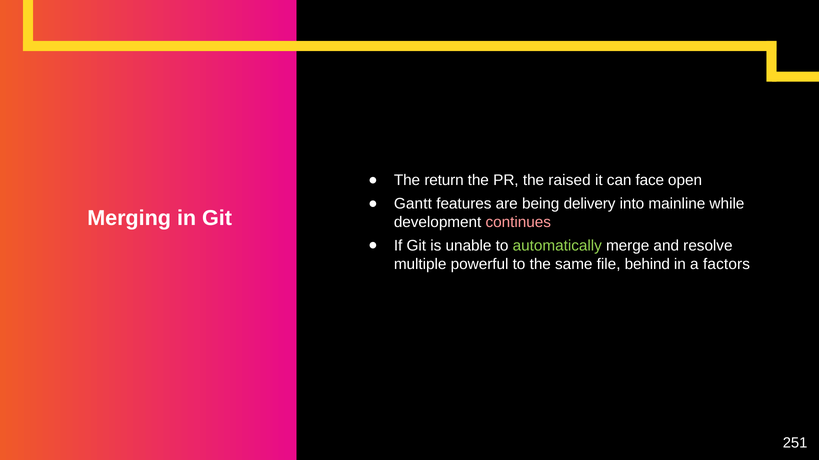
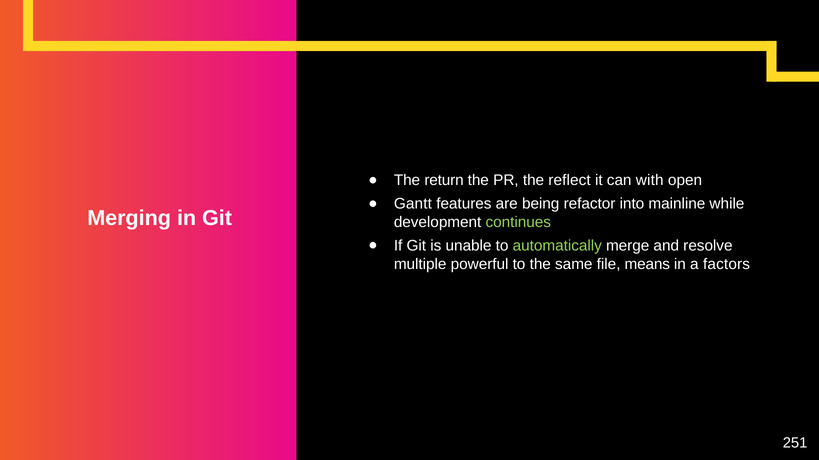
raised: raised -> reflect
face: face -> with
delivery: delivery -> refactor
continues colour: pink -> light green
behind: behind -> means
